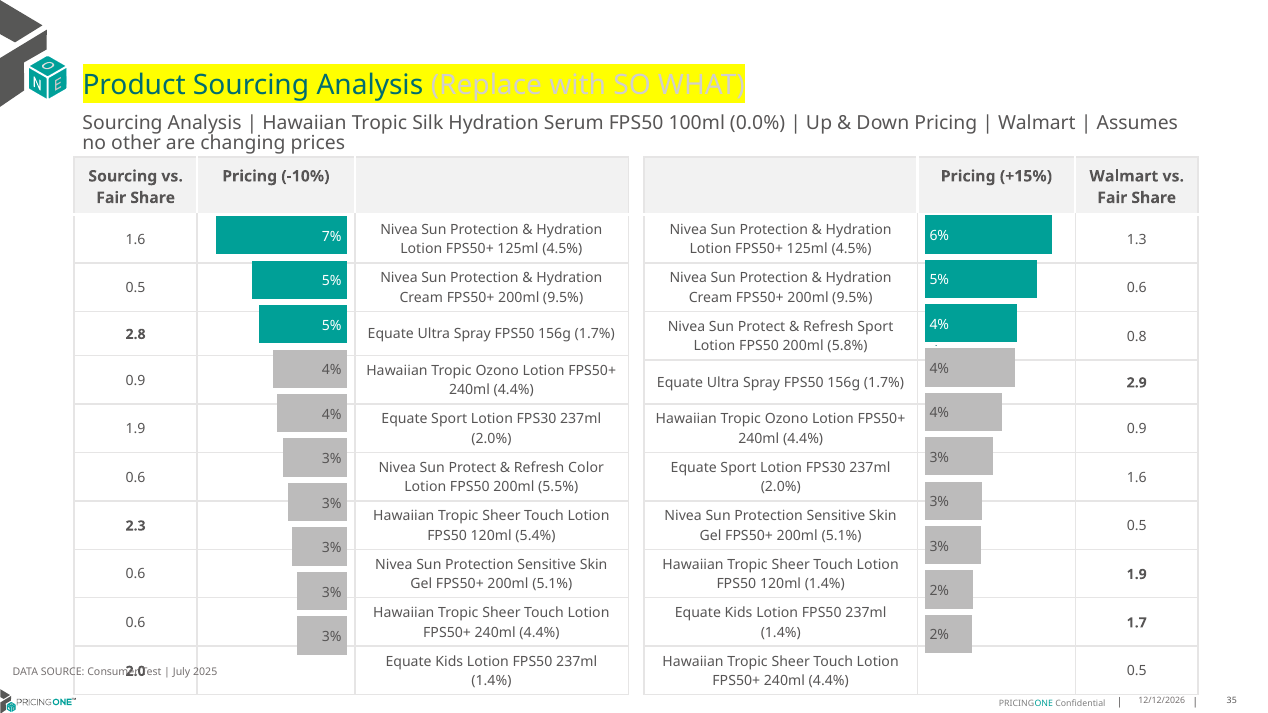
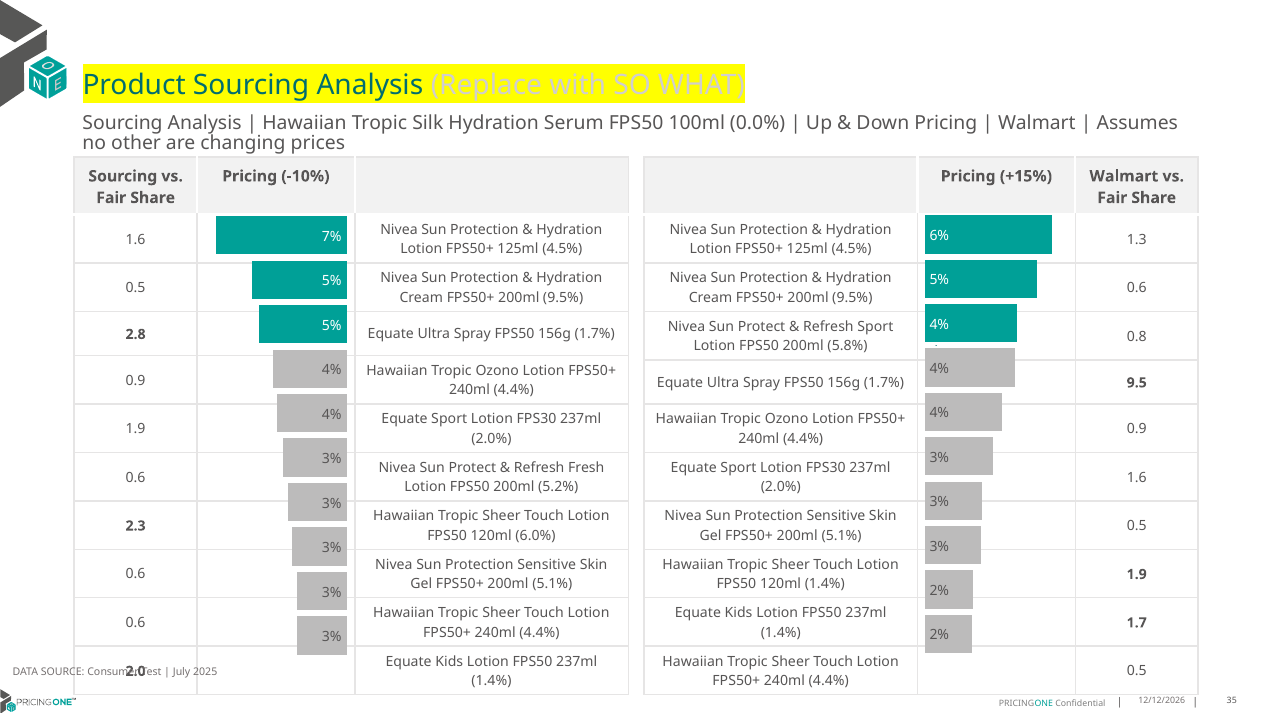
2.9: 2.9 -> 9.5
Color: Color -> Fresh
5.5%: 5.5% -> 5.2%
5.4%: 5.4% -> 6.0%
